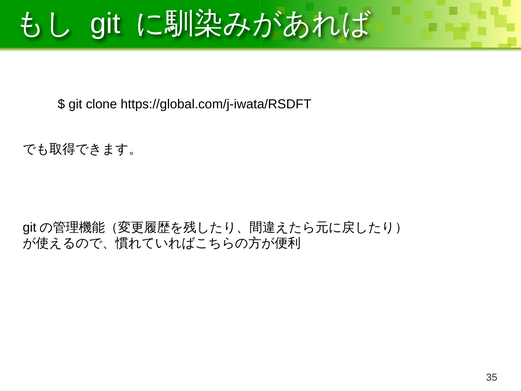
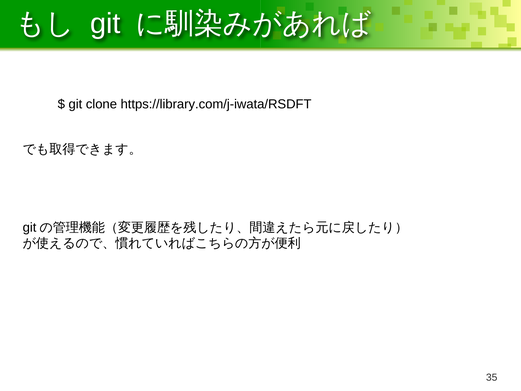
https://global.com/j-iwata/RSDFT: https://global.com/j-iwata/RSDFT -> https://library.com/j-iwata/RSDFT
